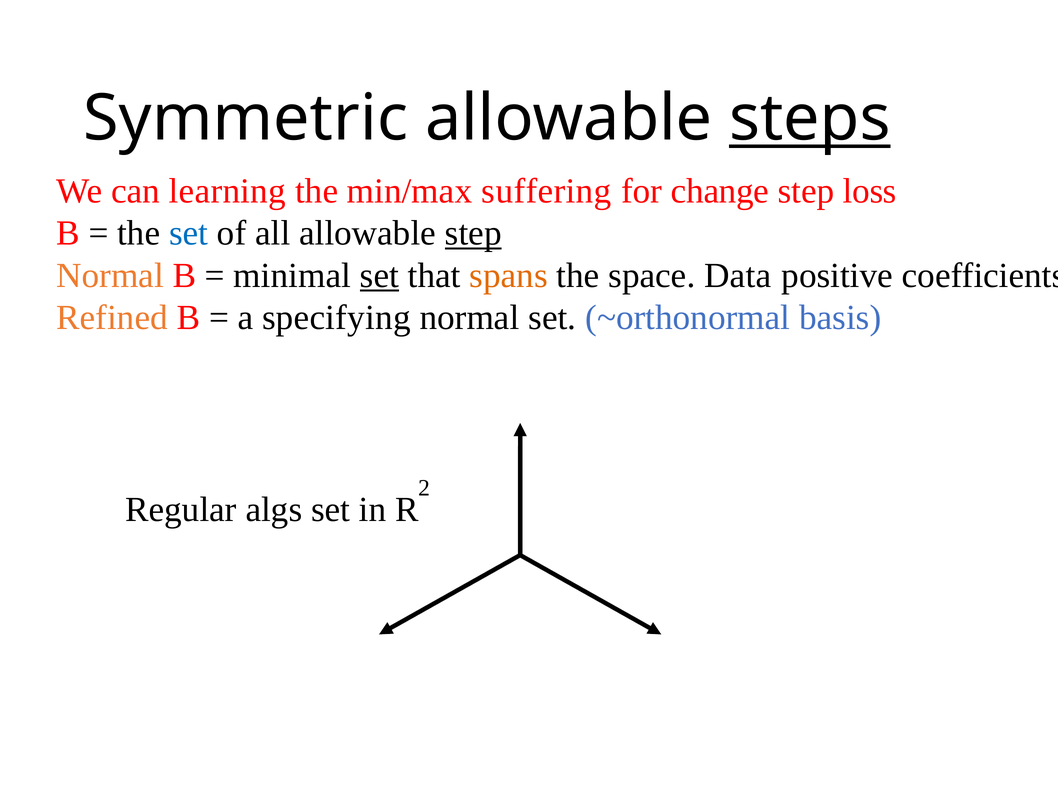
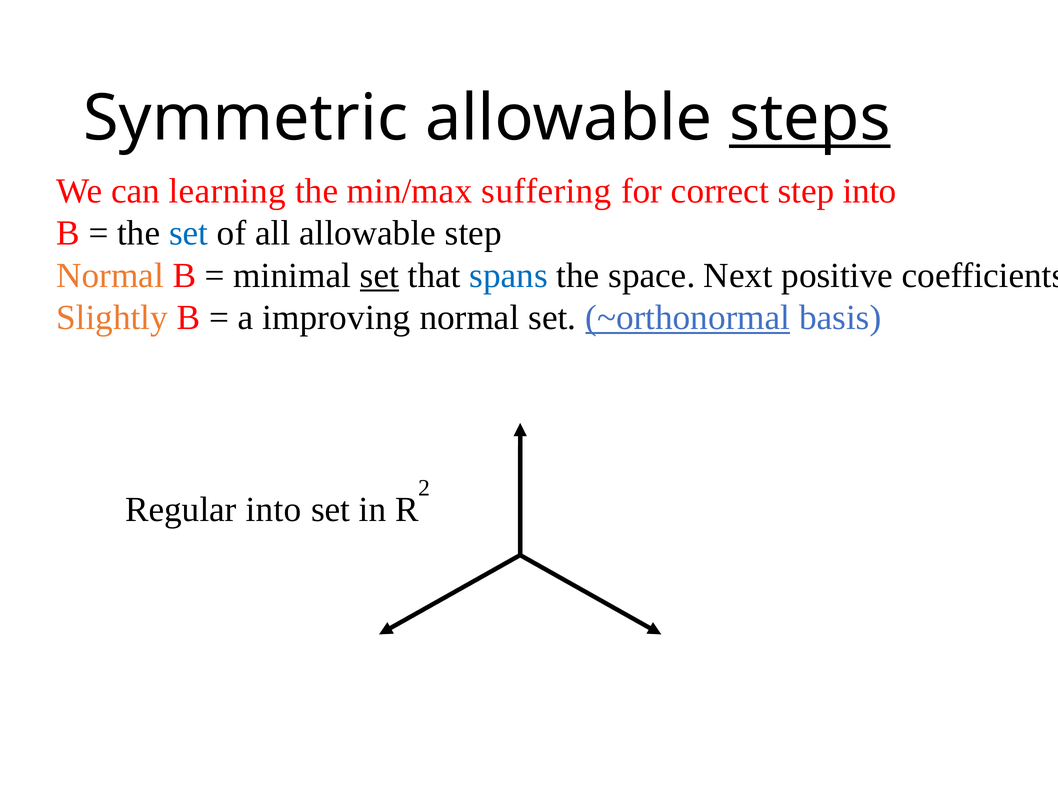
change: change -> correct
step loss: loss -> into
step at (473, 233) underline: present -> none
spans colour: orange -> blue
Data: Data -> Next
Refined: Refined -> Slightly
specifying: specifying -> improving
~orthonormal underline: none -> present
Regular algs: algs -> into
